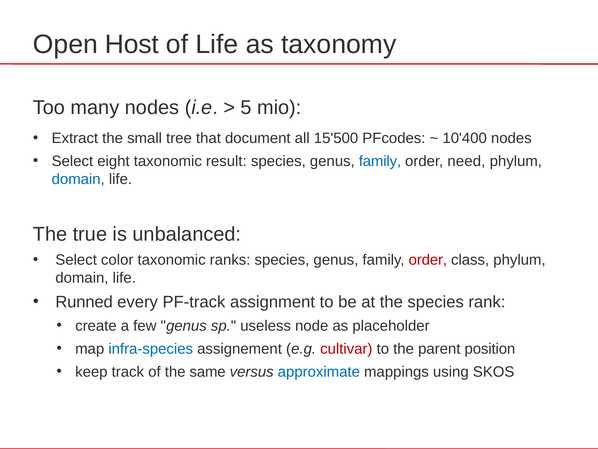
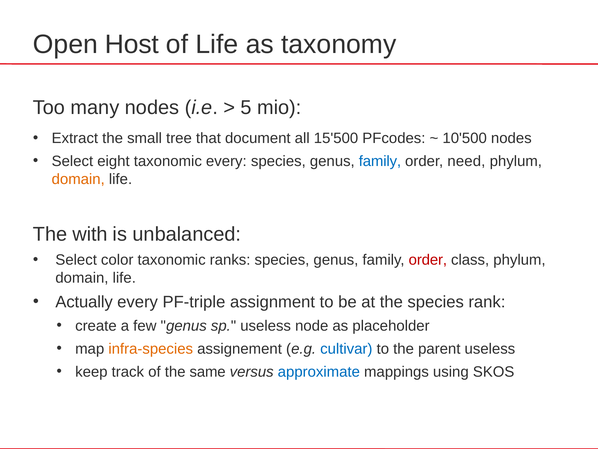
10'400: 10'400 -> 10'500
taxonomic result: result -> every
domain at (78, 179) colour: blue -> orange
true: true -> with
Runned: Runned -> Actually
PF-track: PF-track -> PF-triple
infra-species colour: blue -> orange
cultivar colour: red -> blue
parent position: position -> useless
